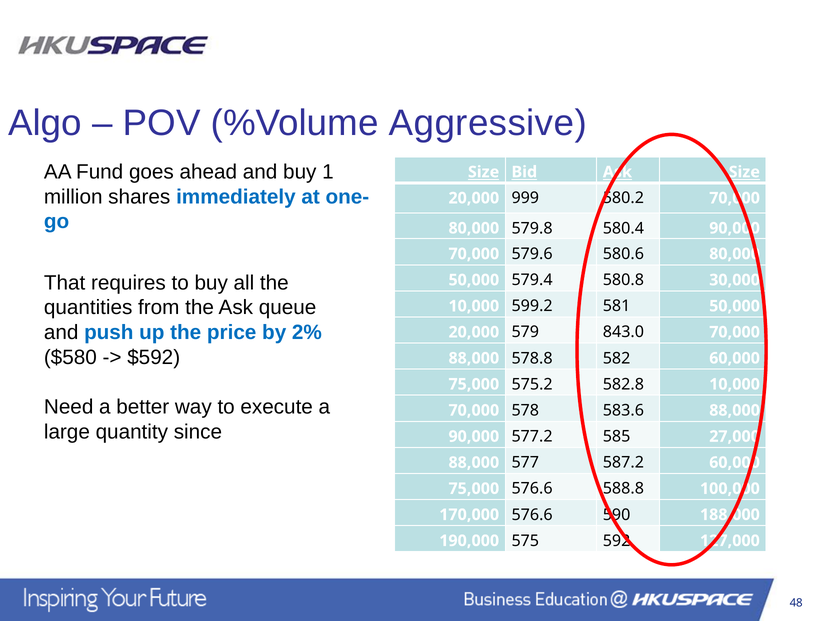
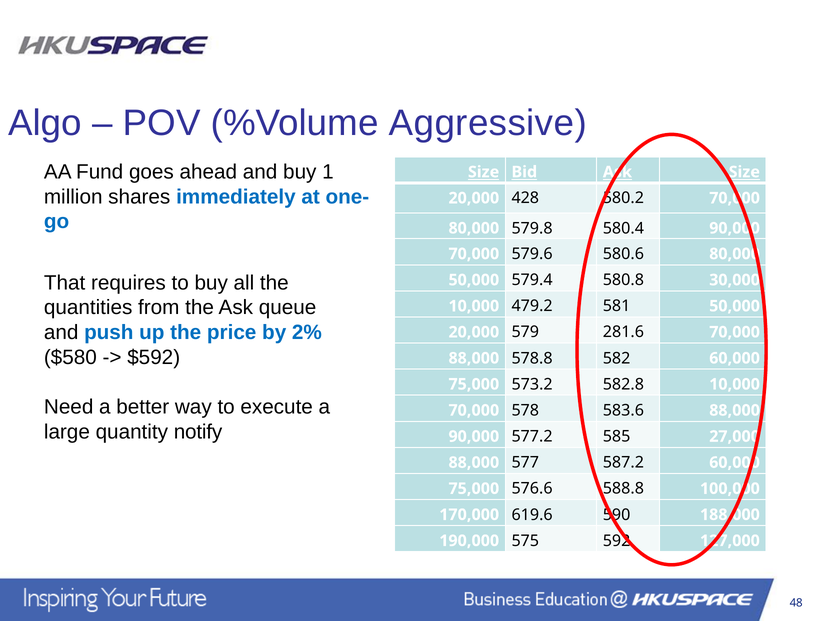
999: 999 -> 428
599.2: 599.2 -> 479.2
843.0: 843.0 -> 281.6
575.2: 575.2 -> 573.2
since: since -> notify
576.6 at (532, 515): 576.6 -> 619.6
